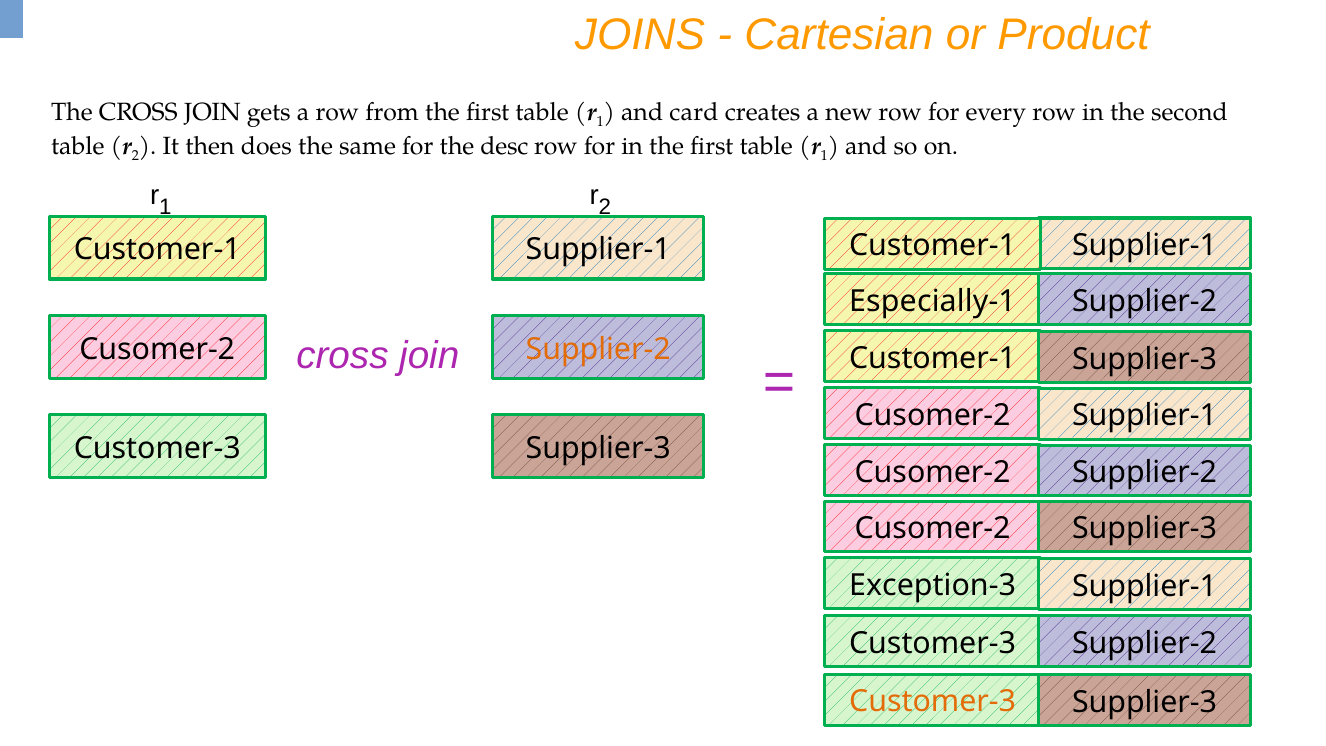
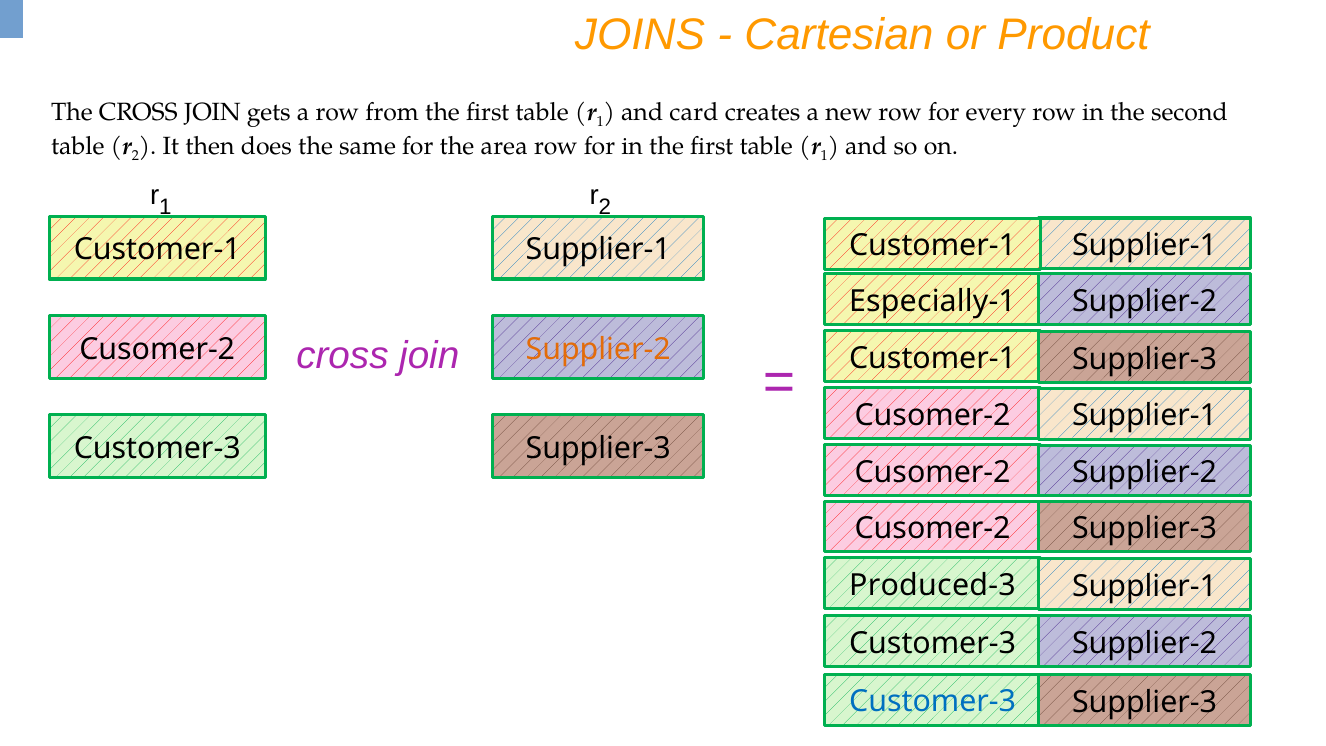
desc: desc -> area
Exception-3: Exception-3 -> Produced-3
Customer-3 at (933, 702) colour: orange -> blue
